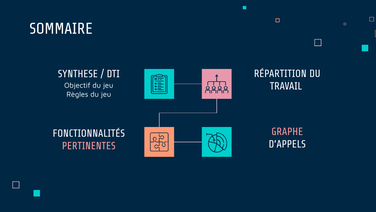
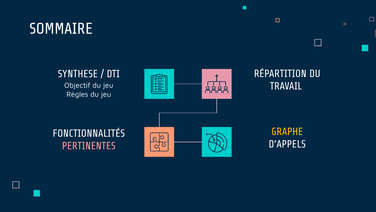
GRAPHE colour: pink -> yellow
